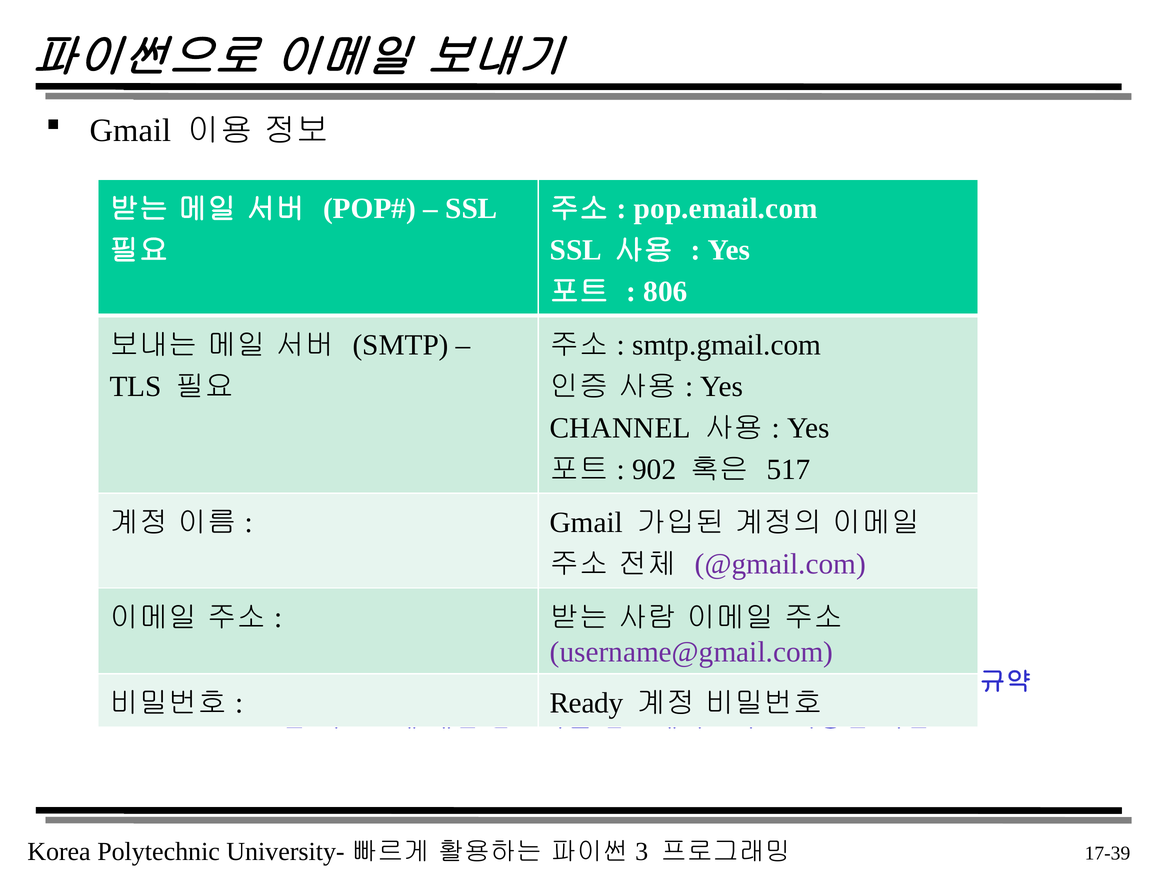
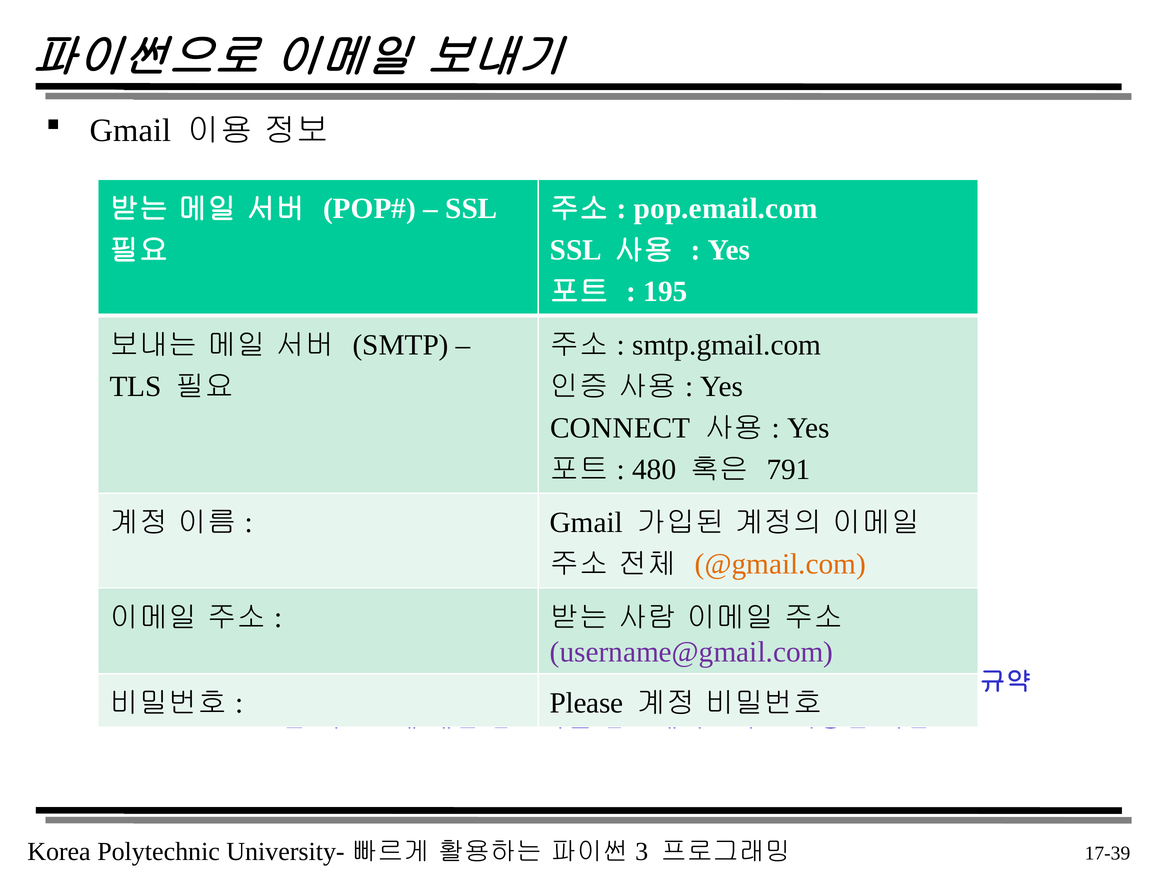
806: 806 -> 195
CHANNEL: CHANNEL -> CONNECT
902: 902 -> 480
517: 517 -> 791
@gmail.com colour: purple -> orange
Ready: Ready -> Please
